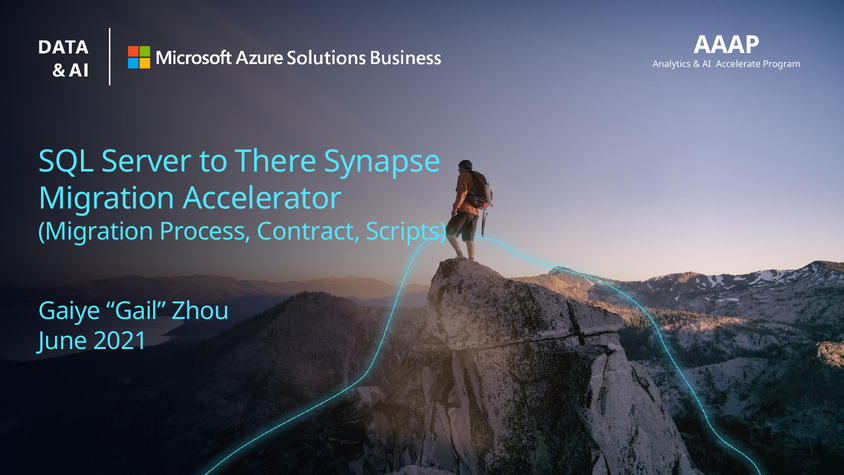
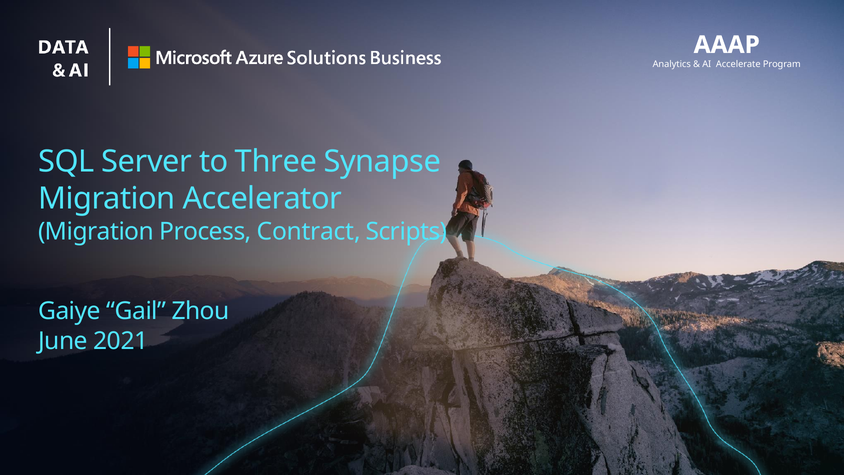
There: There -> Three
